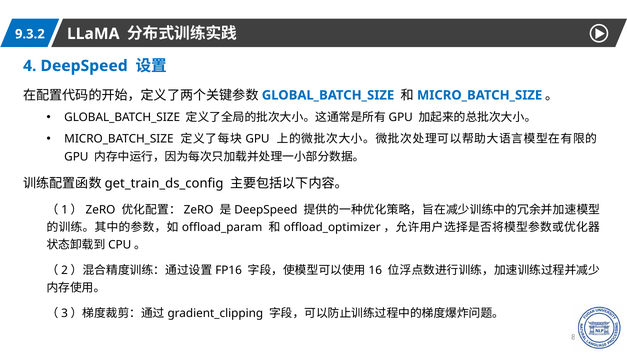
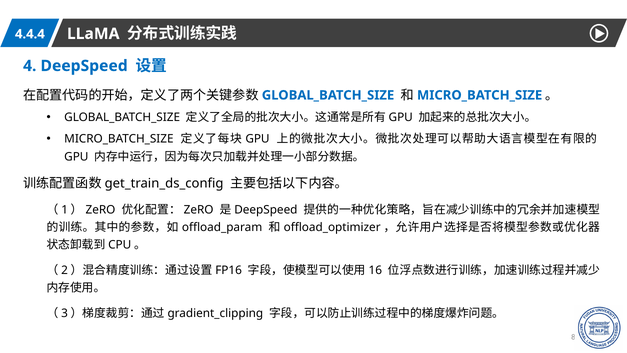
9.3.2: 9.3.2 -> 4.4.4
